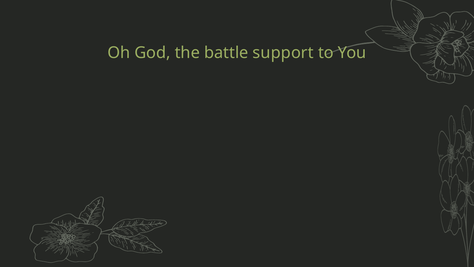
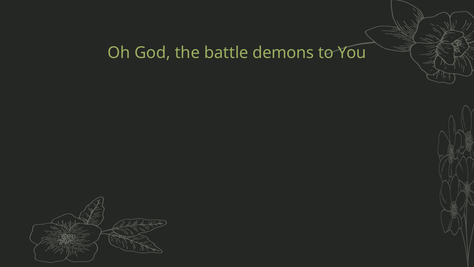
support: support -> demons
